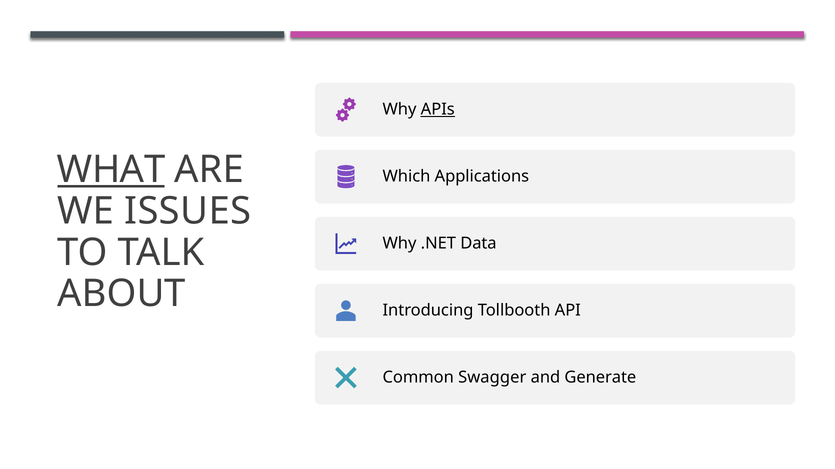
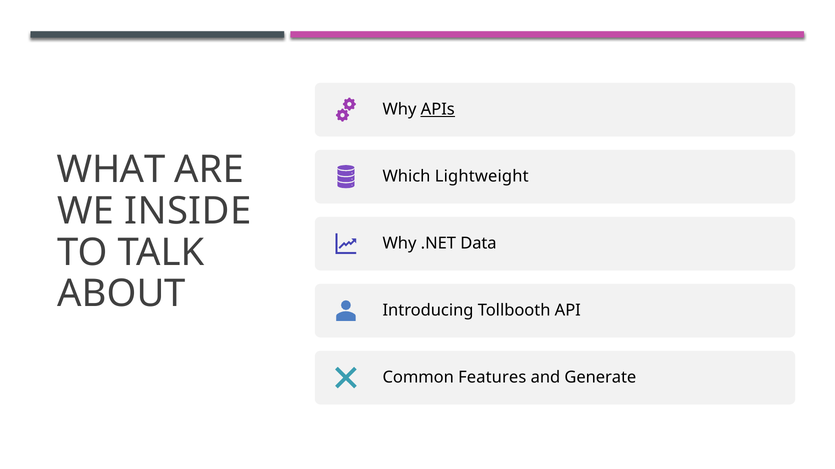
WHAT underline: present -> none
Applications: Applications -> Lightweight
ISSUES: ISSUES -> INSIDE
Swagger: Swagger -> Features
